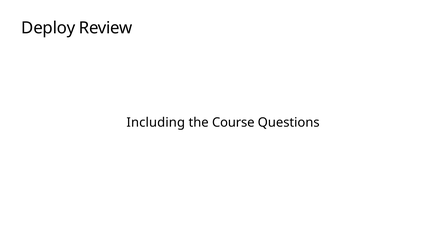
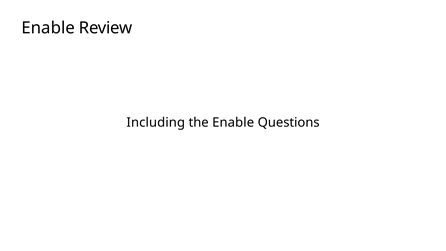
Deploy at (48, 28): Deploy -> Enable
the Course: Course -> Enable
